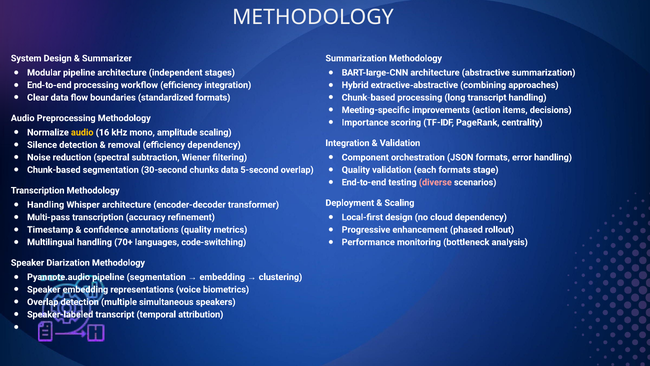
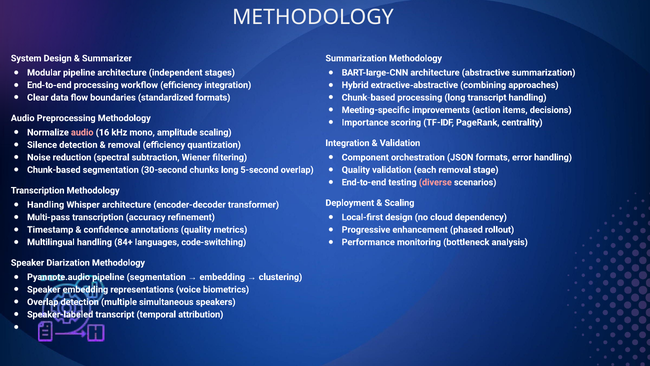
audio at (82, 132) colour: yellow -> pink
eﬃciency dependency: dependency -> quantization
chunks data: data -> long
each formats: formats -> removal
70+: 70+ -> 84+
